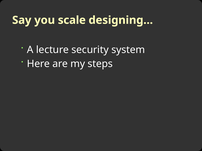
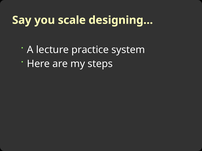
security: security -> practice
